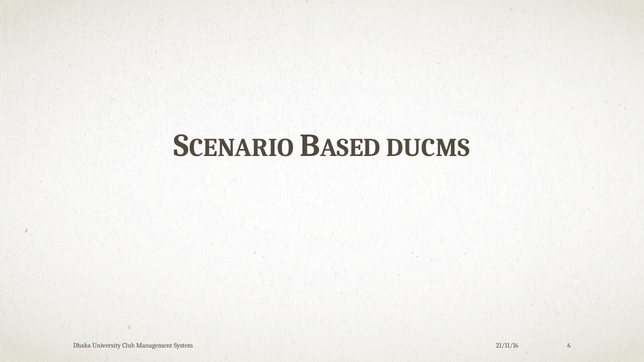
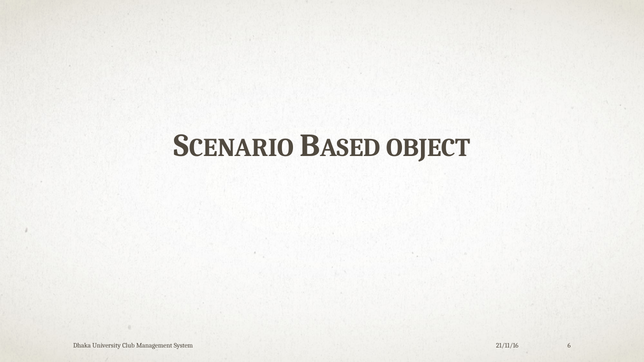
DUCMS: DUCMS -> OBJECT
